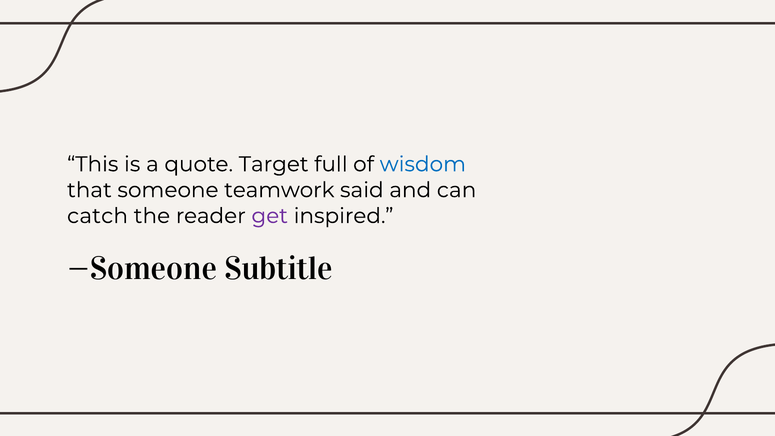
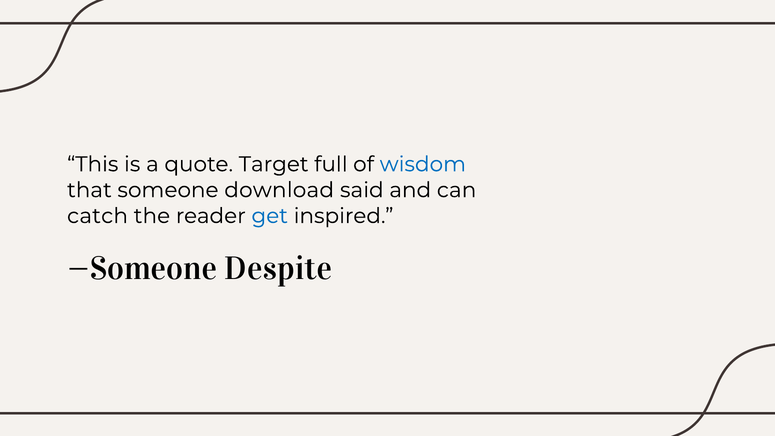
teamwork: teamwork -> download
get colour: purple -> blue
Subtitle: Subtitle -> Despite
